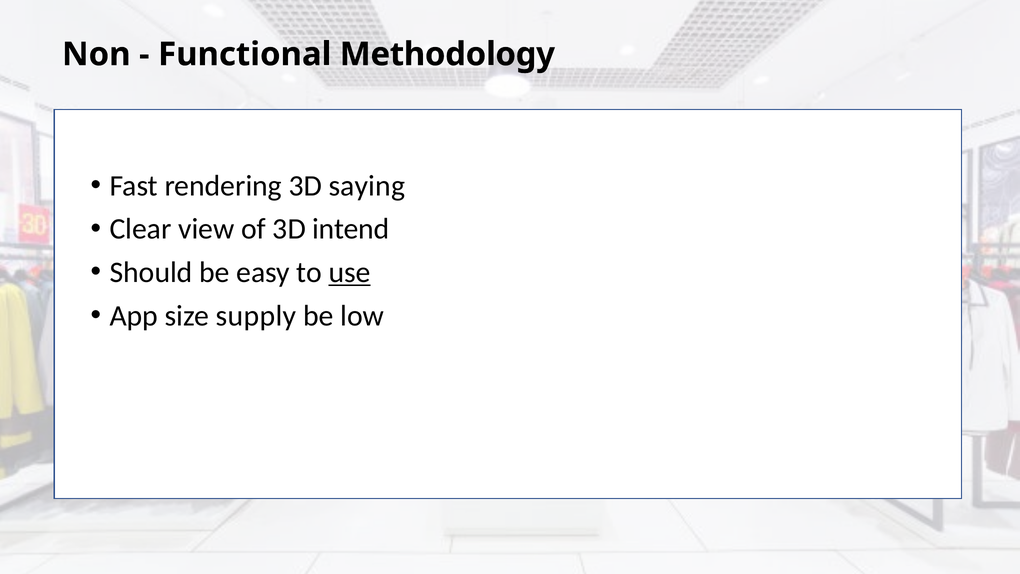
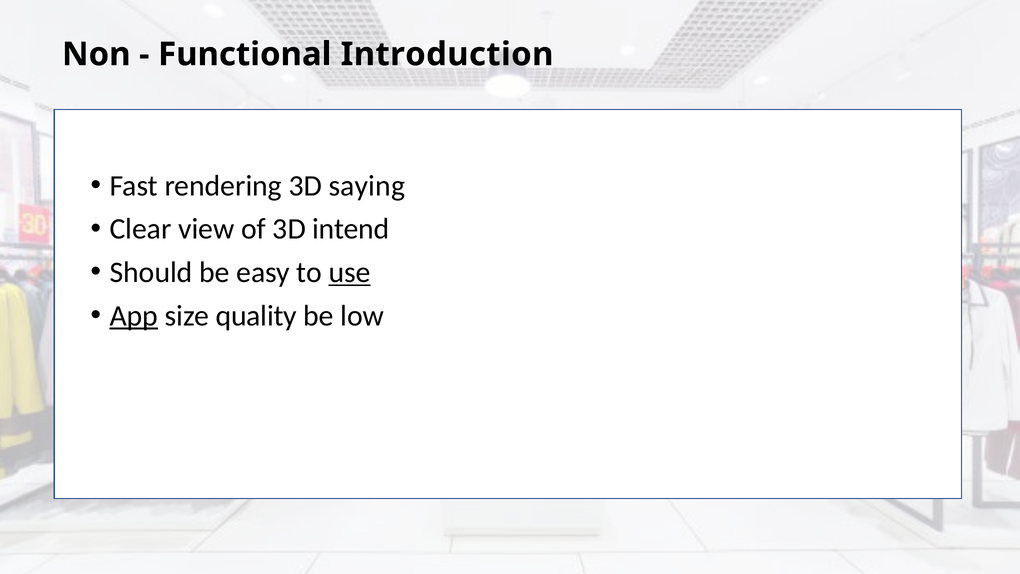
Methodology: Methodology -> Introduction
App underline: none -> present
supply: supply -> quality
